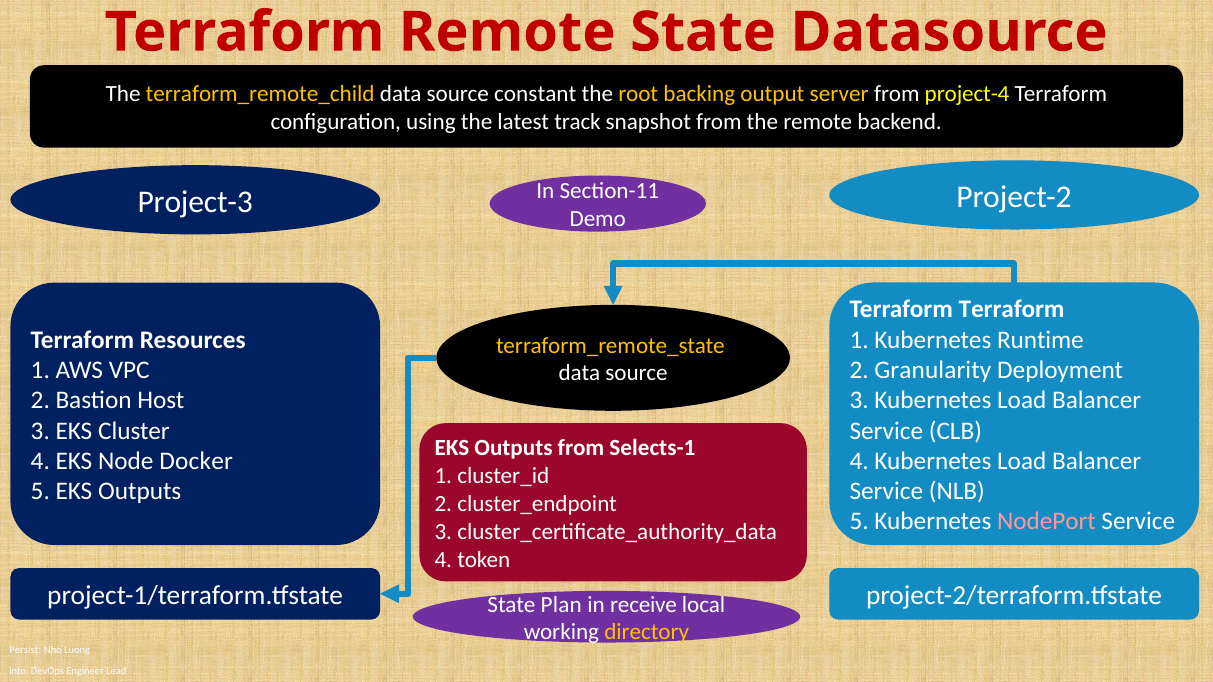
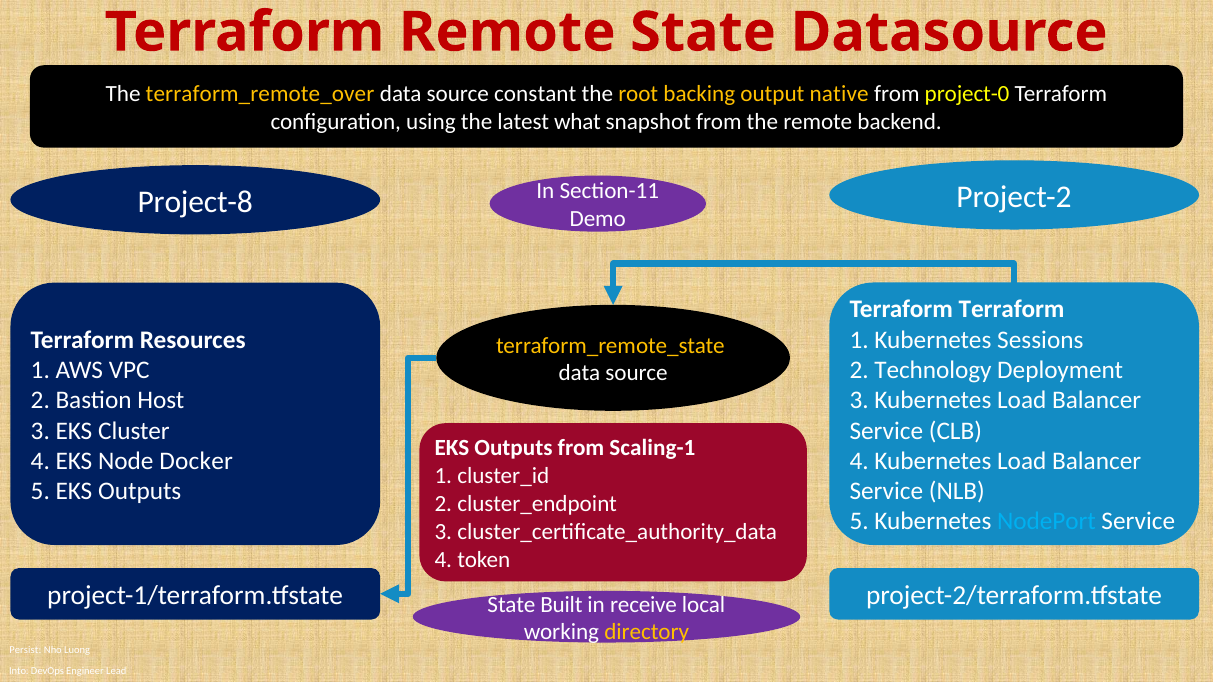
terraform_remote_child: terraform_remote_child -> terraform_remote_over
server: server -> native
project-4: project-4 -> project-0
track: track -> what
Project-3: Project-3 -> Project-8
Runtime: Runtime -> Sessions
Granularity: Granularity -> Technology
Selects-1: Selects-1 -> Scaling-1
NodePort colour: pink -> light blue
Plan: Plan -> Built
